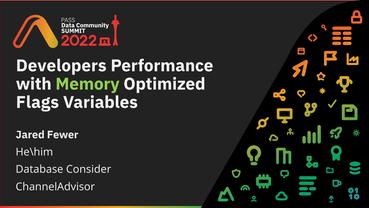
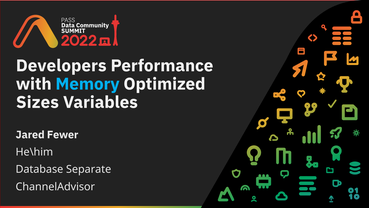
Memory colour: light green -> light blue
Flags: Flags -> Sizes
Consider: Consider -> Separate
